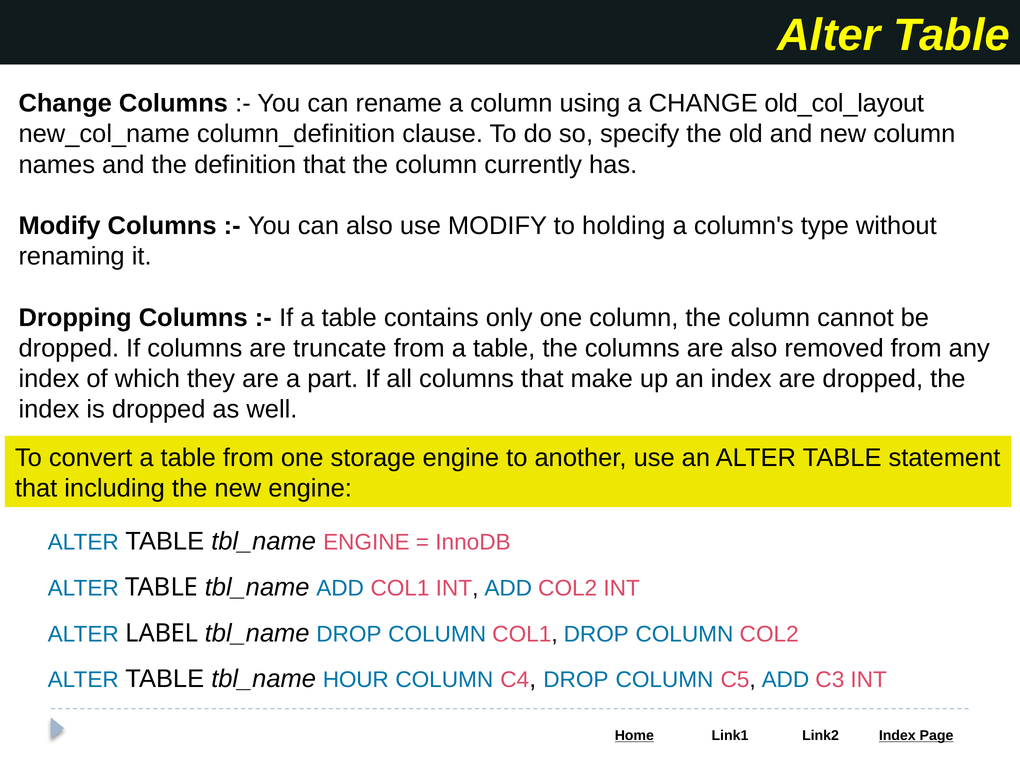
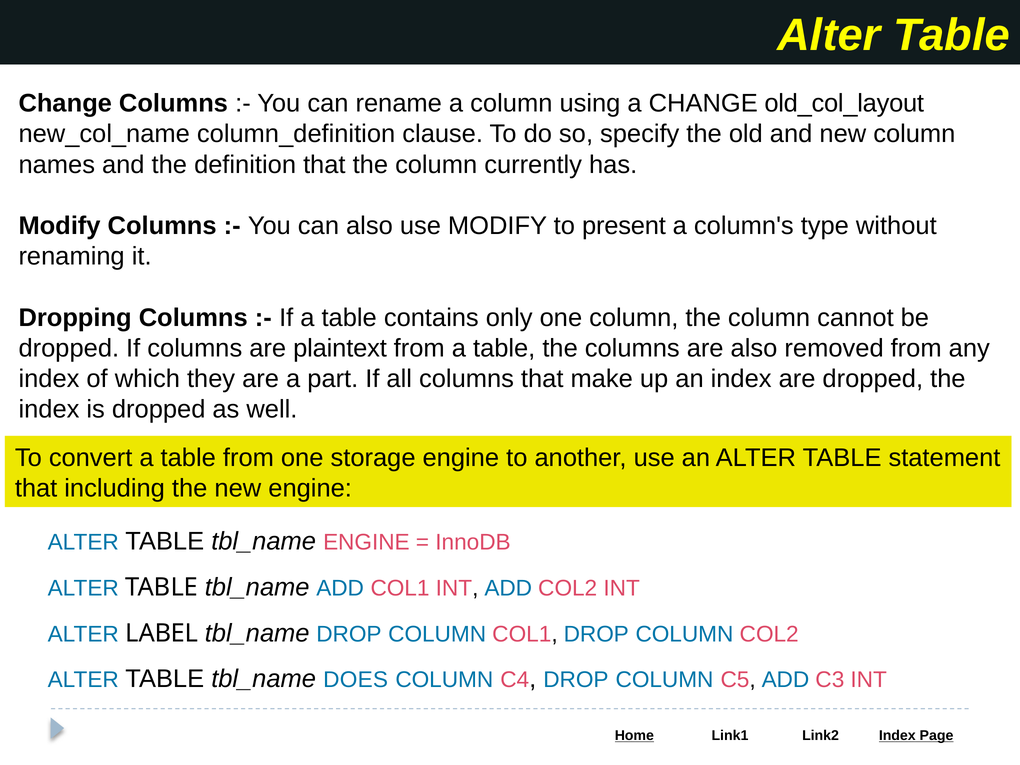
holding: holding -> present
truncate: truncate -> plaintext
HOUR: HOUR -> DOES
